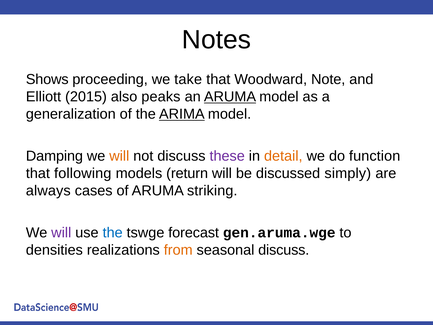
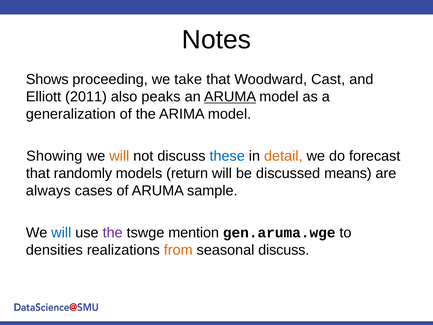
Note: Note -> Cast
2015: 2015 -> 2011
ARIMA underline: present -> none
Damping: Damping -> Showing
these colour: purple -> blue
function: function -> forecast
following: following -> randomly
simply: simply -> means
striking: striking -> sample
will at (61, 232) colour: purple -> blue
the at (113, 232) colour: blue -> purple
forecast: forecast -> mention
